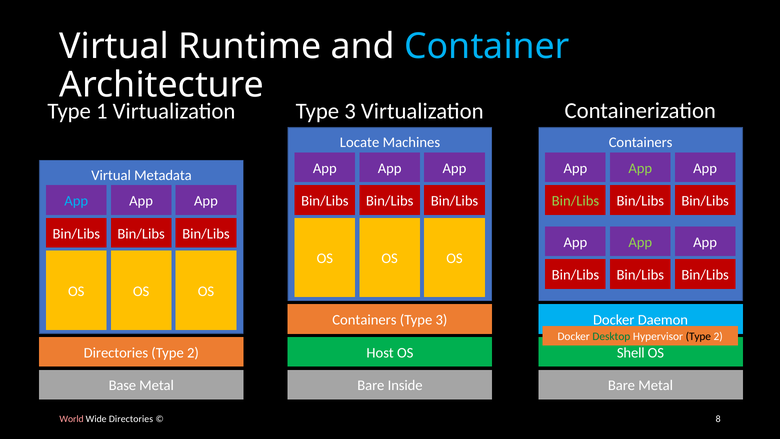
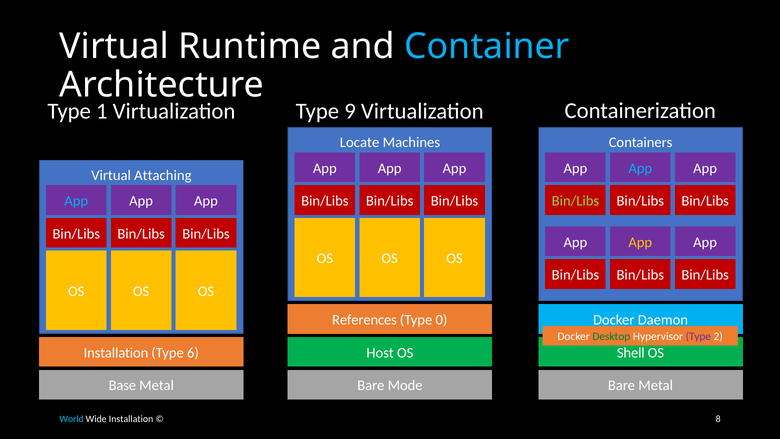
3 at (350, 111): 3 -> 9
App at (640, 168) colour: light green -> light blue
Metadata: Metadata -> Attaching
App at (640, 242) colour: light green -> yellow
Containers at (364, 320): Containers -> References
3 at (441, 320): 3 -> 0
Type at (698, 336) colour: black -> purple
Directories at (116, 353): Directories -> Installation
2 at (193, 353): 2 -> 6
Inside: Inside -> Mode
World colour: pink -> light blue
Wide Directories: Directories -> Installation
